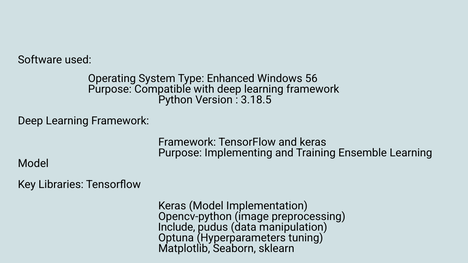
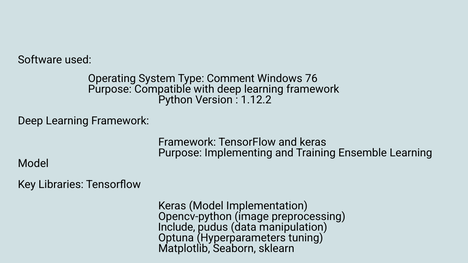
Enhanced: Enhanced -> Comment
56: 56 -> 76
3.18.5: 3.18.5 -> 1.12.2
